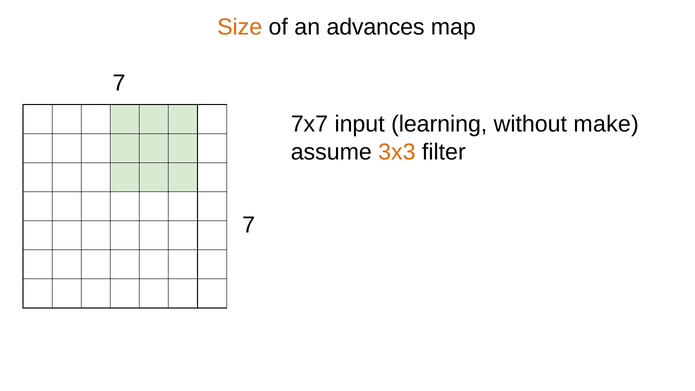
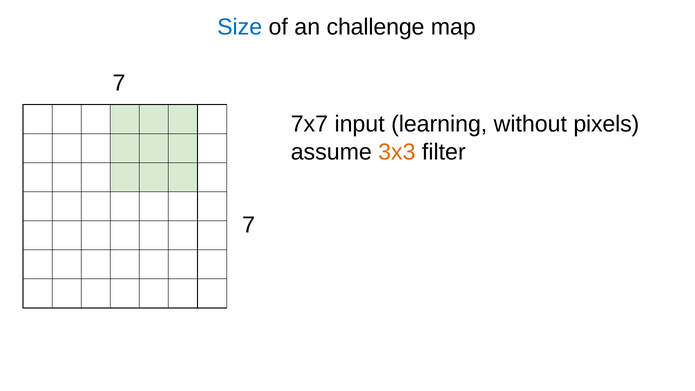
Size colour: orange -> blue
advances: advances -> challenge
make: make -> pixels
